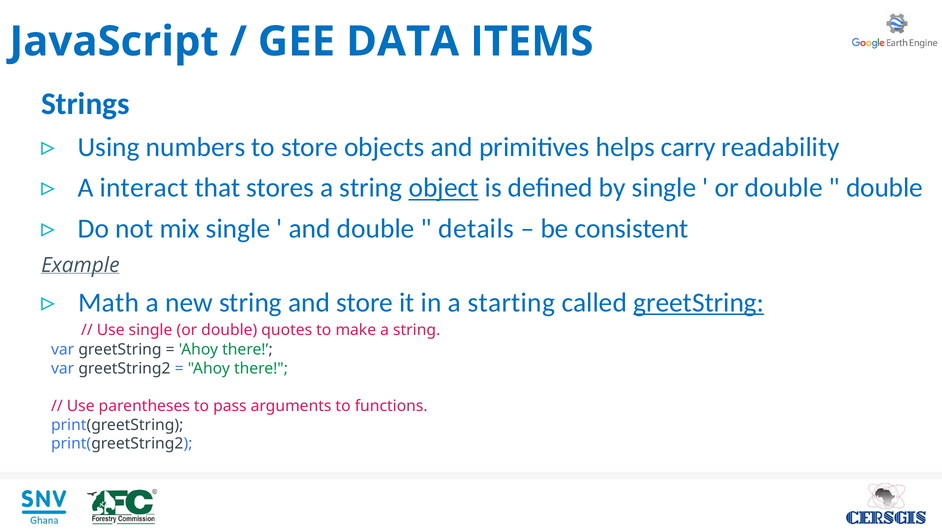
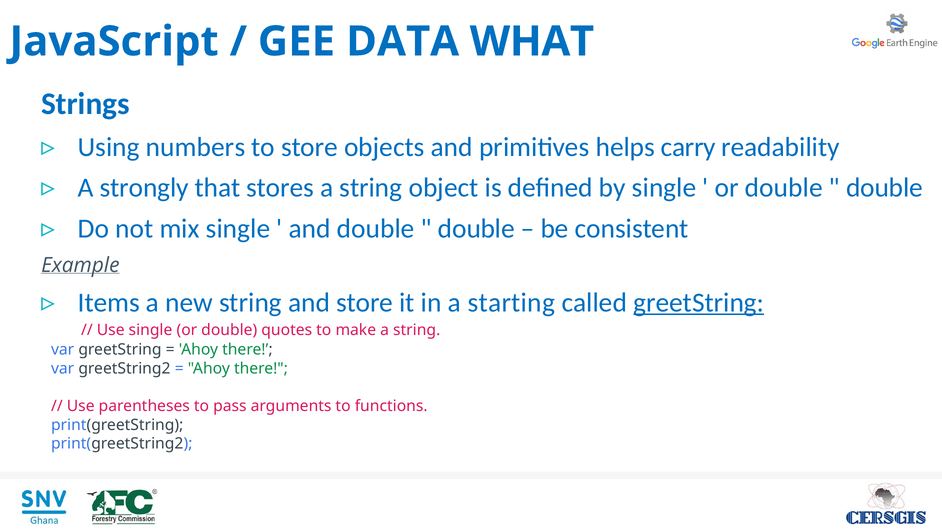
ITEMS: ITEMS -> WHAT
interact: interact -> strongly
object underline: present -> none
details at (476, 229): details -> double
Math: Math -> Items
